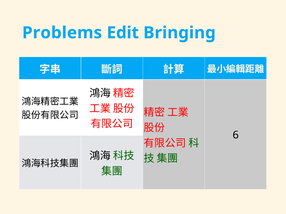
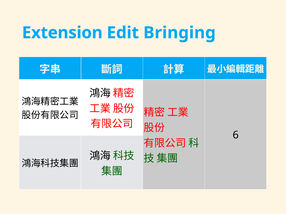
Problems: Problems -> Extension
